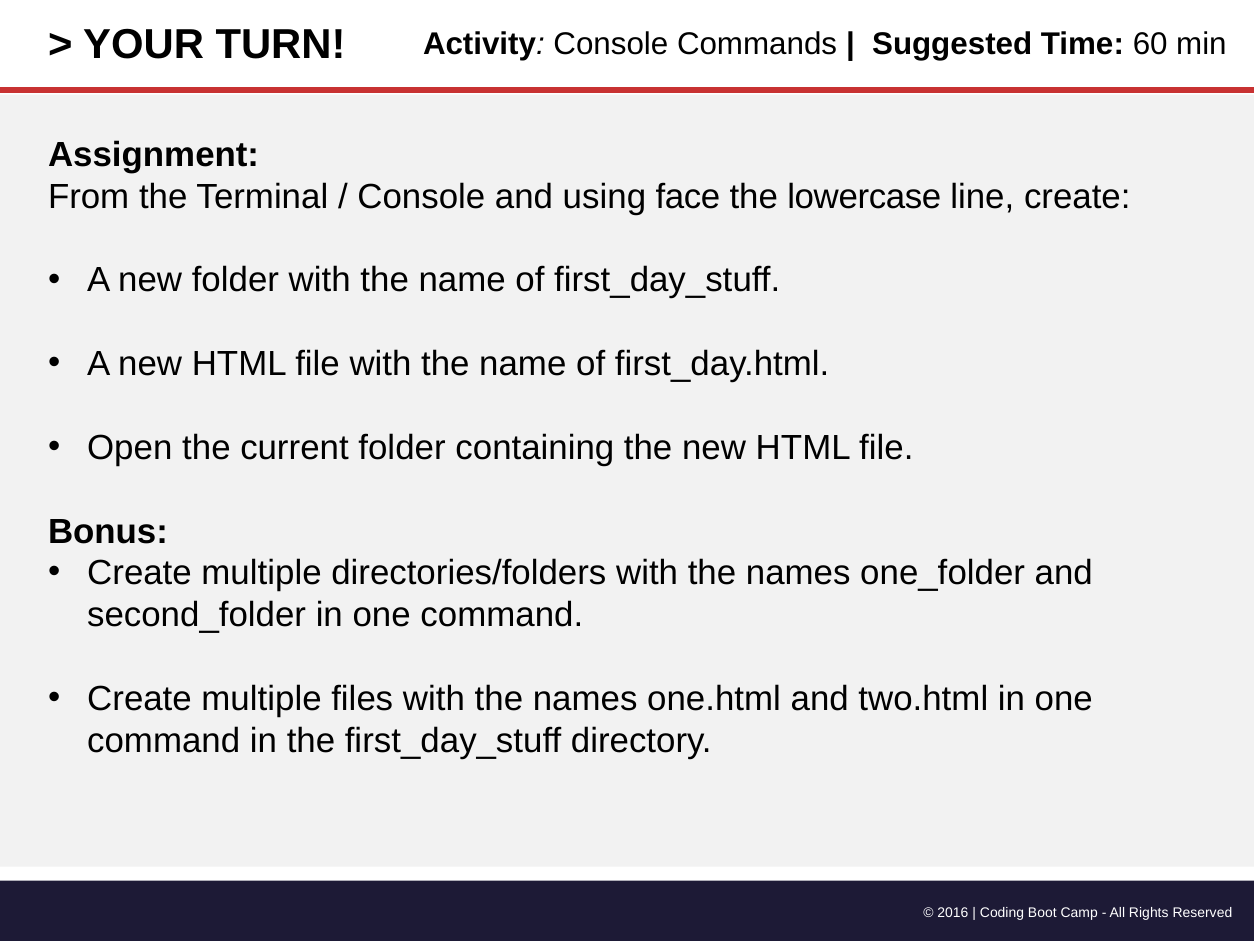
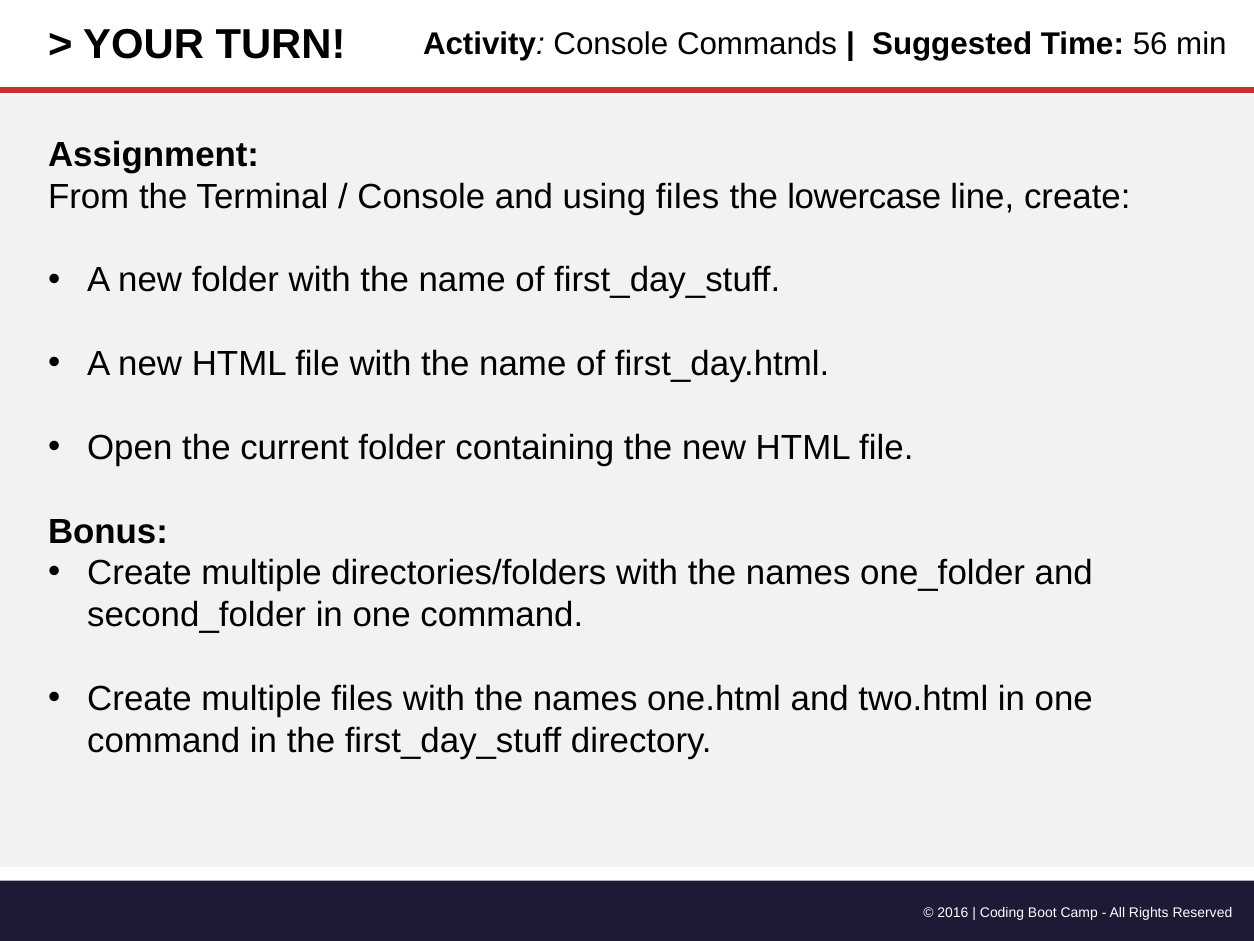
60: 60 -> 56
using face: face -> files
